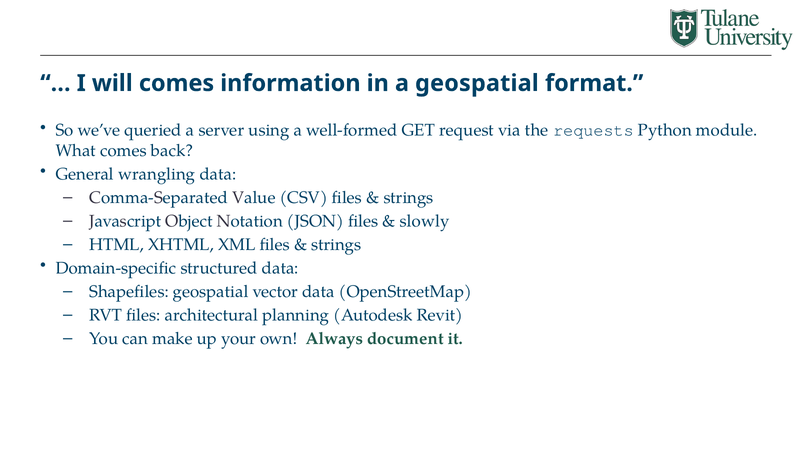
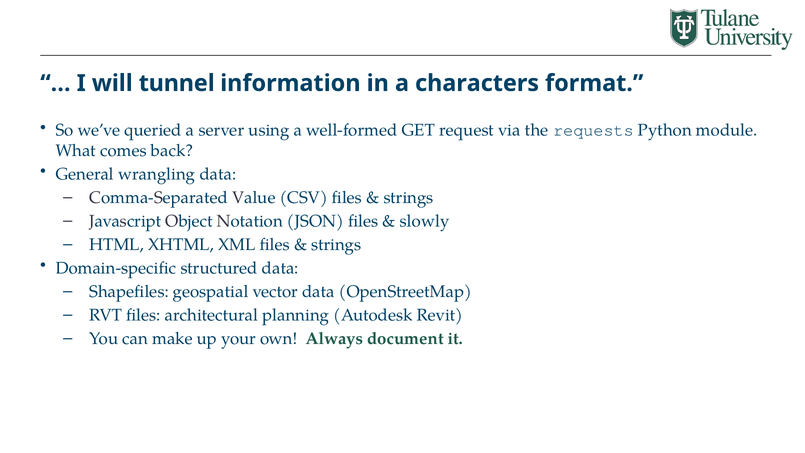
will comes: comes -> tunnel
a geospatial: geospatial -> characters
